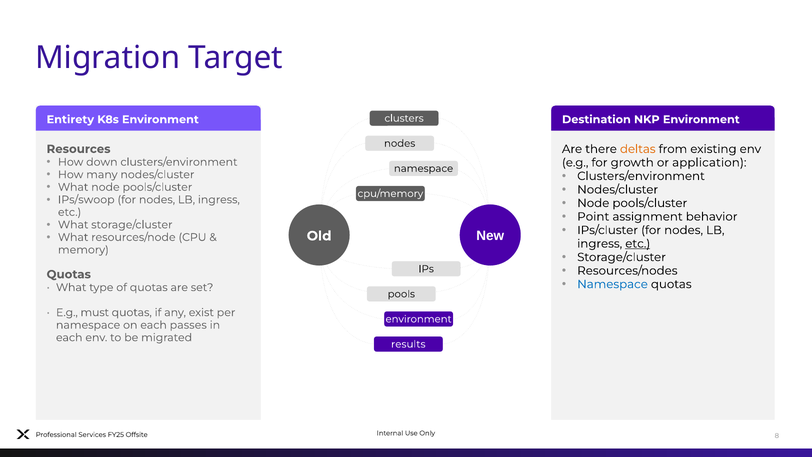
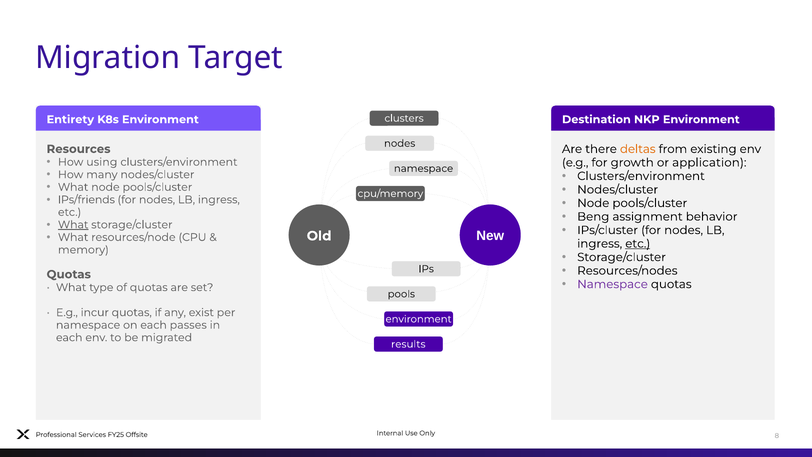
down: down -> using
IPs/swoop: IPs/swoop -> IPs/friends
Point: Point -> Beng
What at (73, 225) underline: none -> present
Namespace at (613, 284) colour: blue -> purple
must: must -> incur
